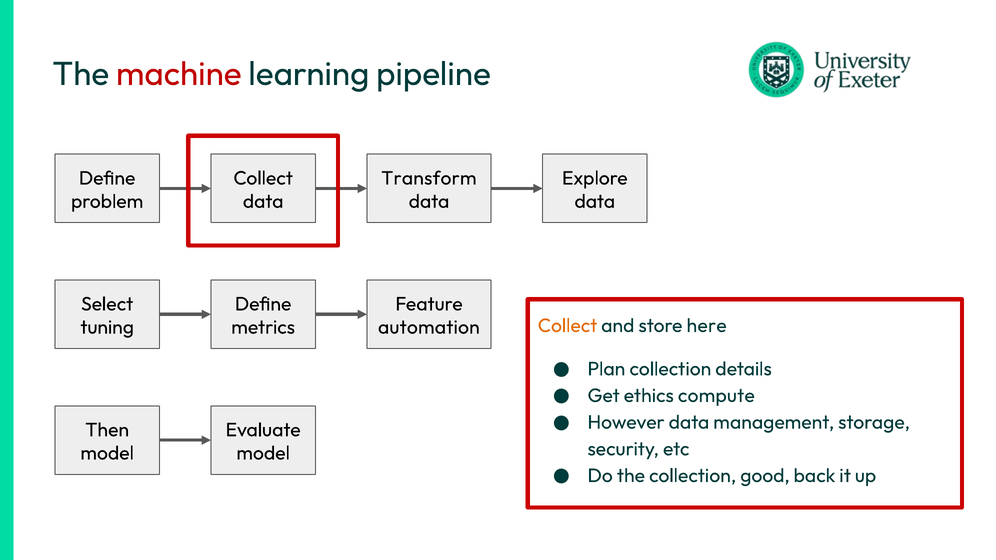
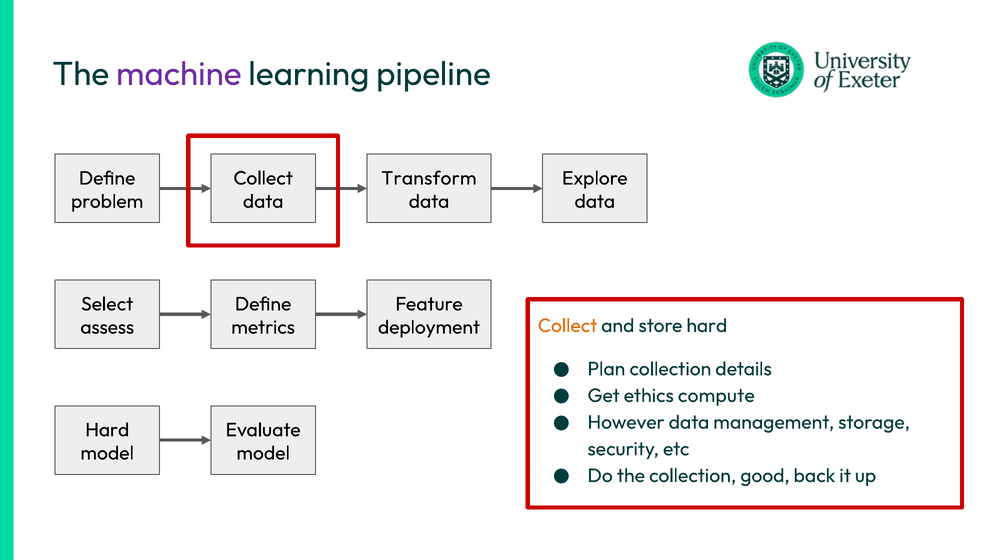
machine colour: red -> purple
store here: here -> hard
tuning: tuning -> assess
automation: automation -> deployment
Then at (107, 430): Then -> Hard
